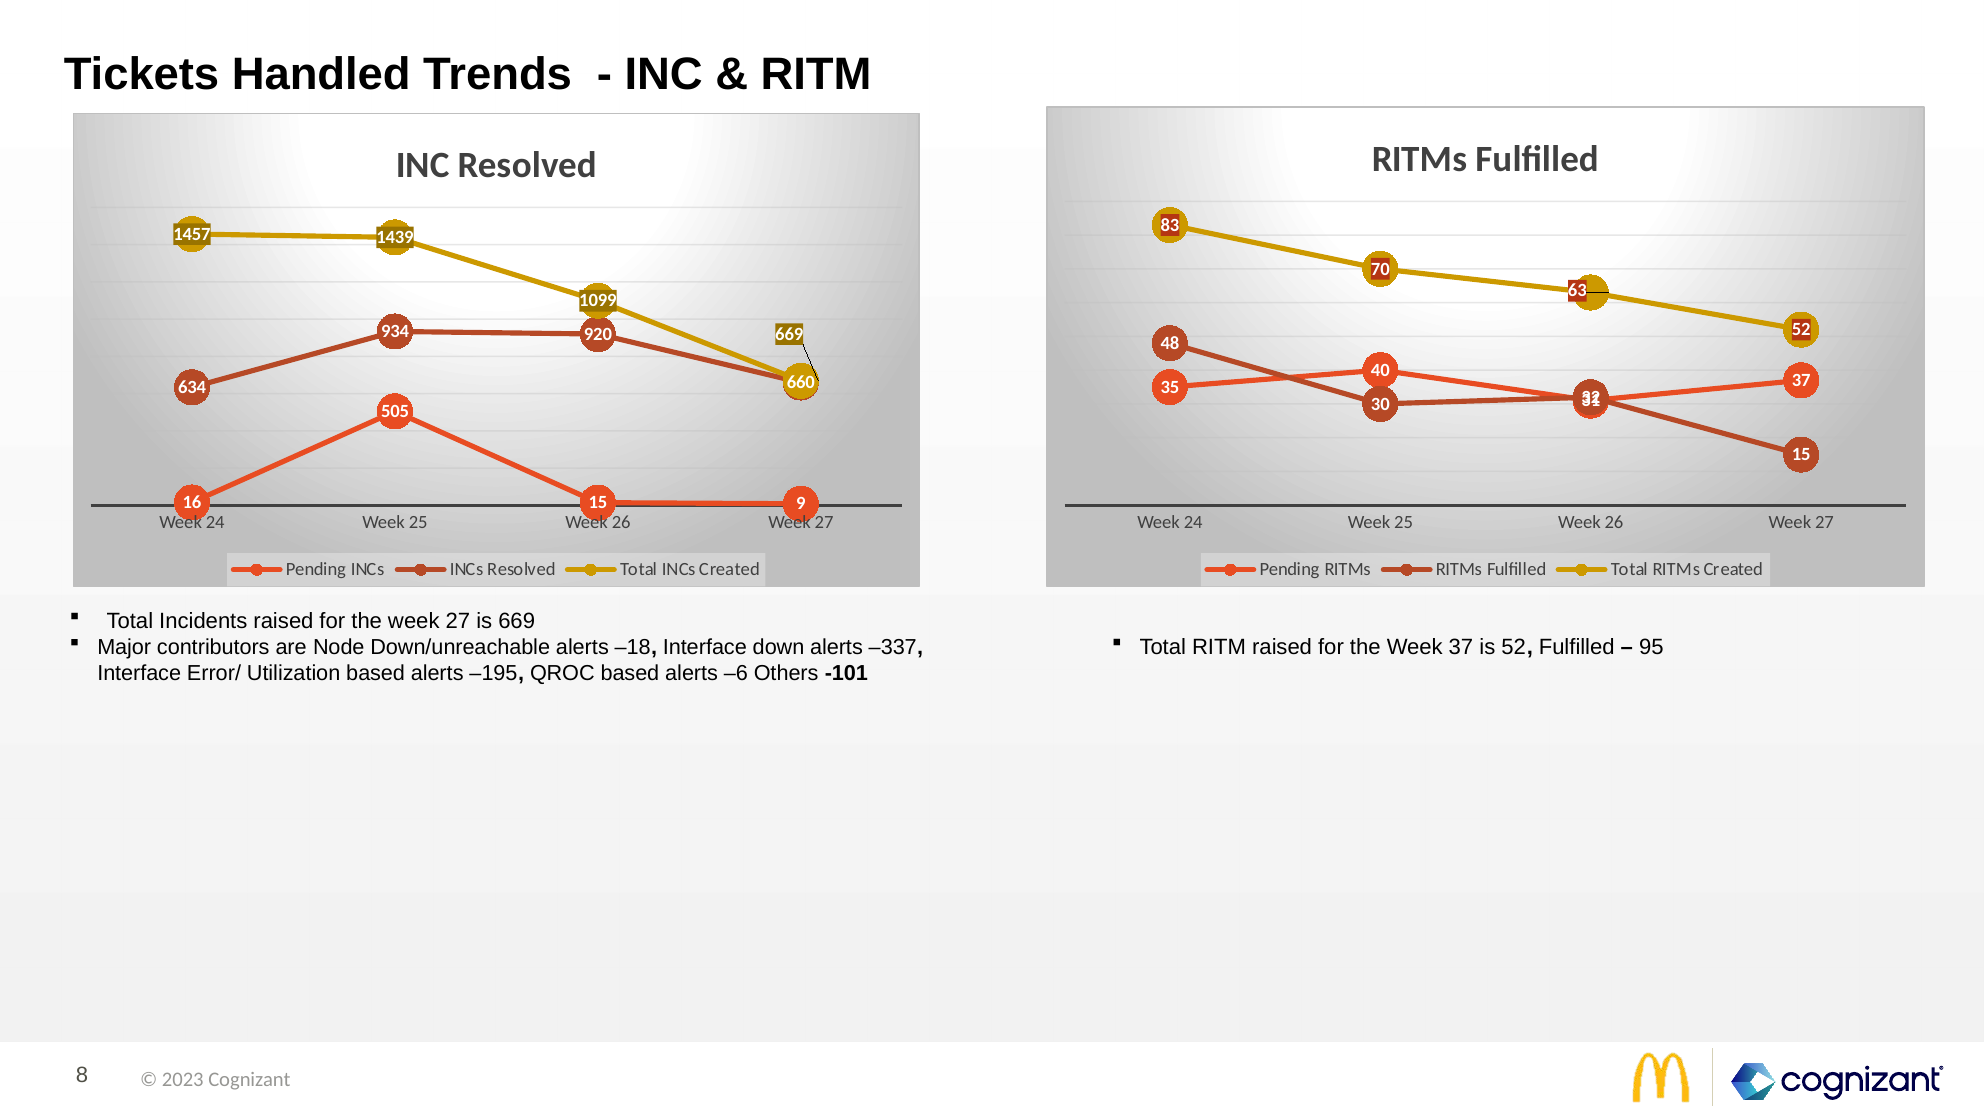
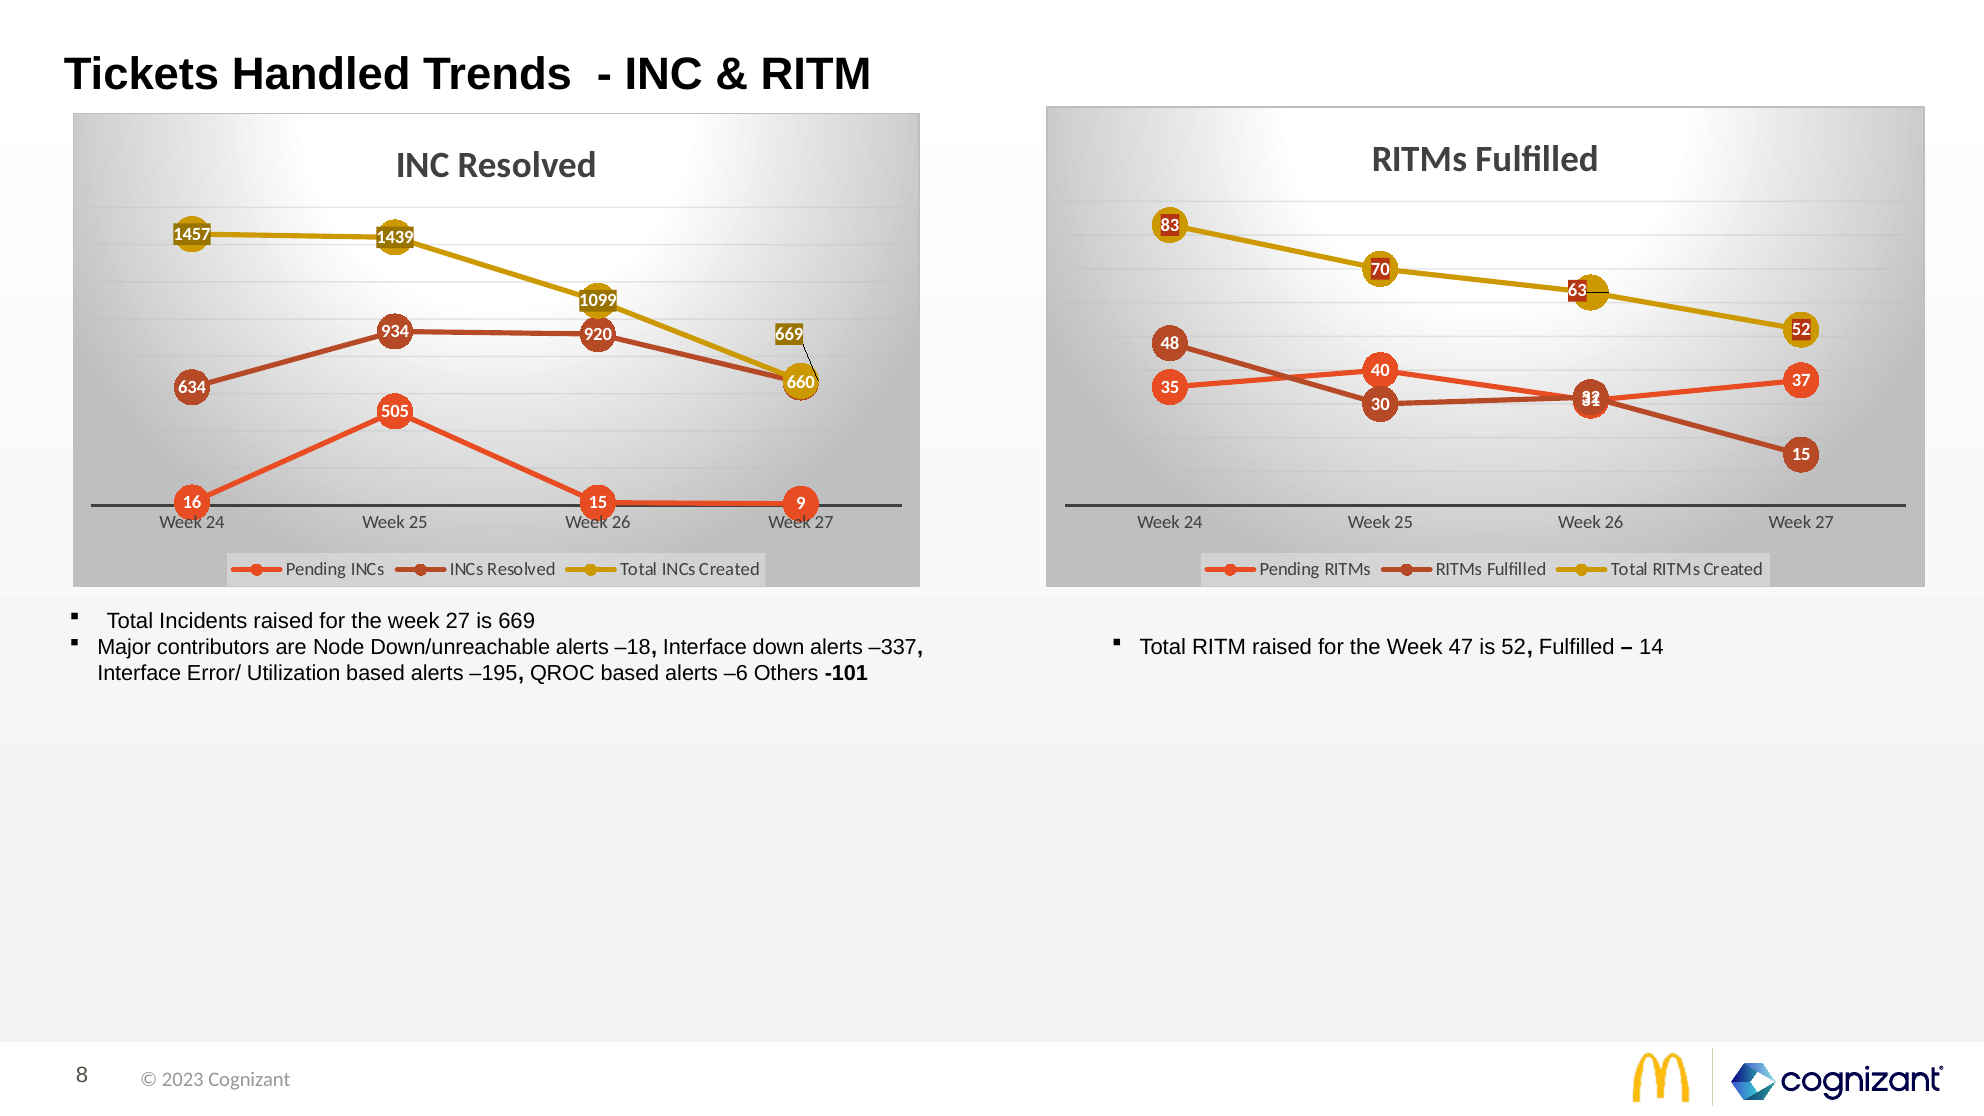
Week 37: 37 -> 47
95: 95 -> 14
